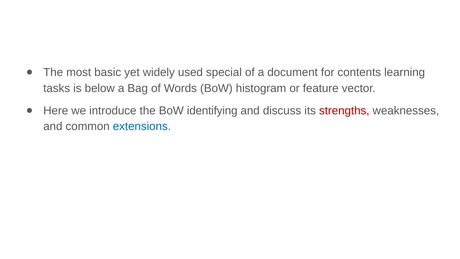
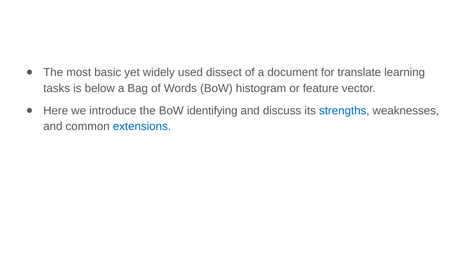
special: special -> dissect
contents: contents -> translate
strengths colour: red -> blue
